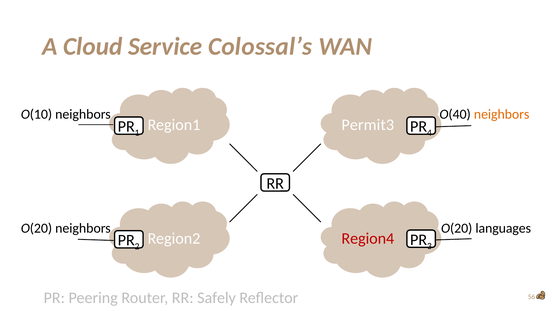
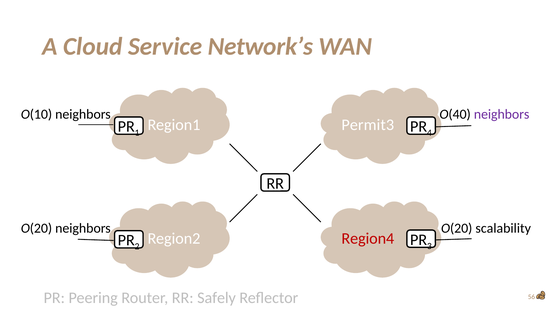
Colossal’s: Colossal’s -> Network’s
neighbors at (502, 114) colour: orange -> purple
languages: languages -> scalability
